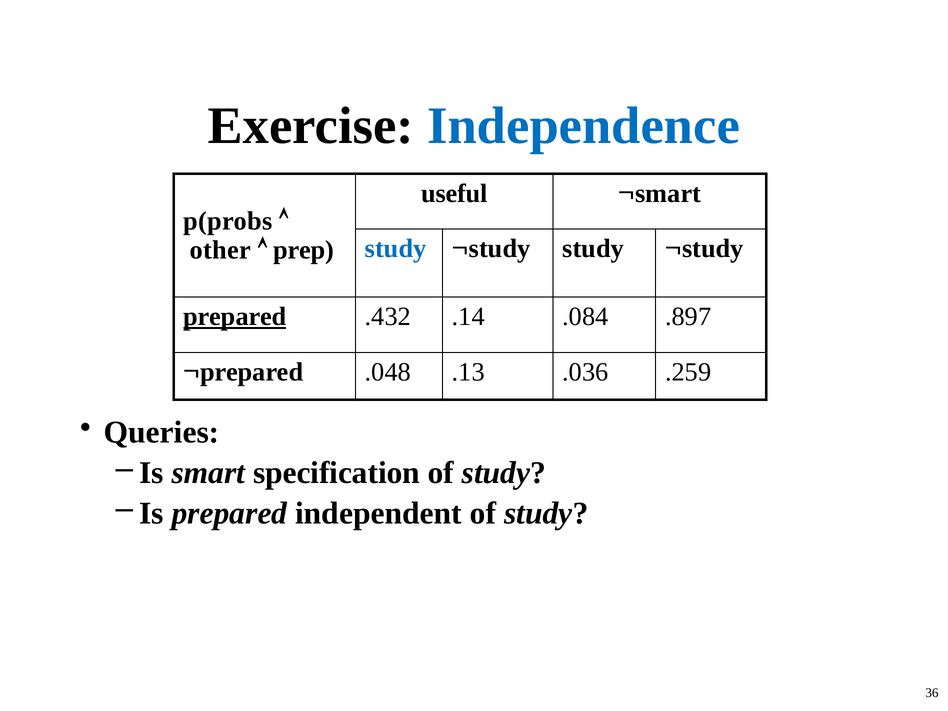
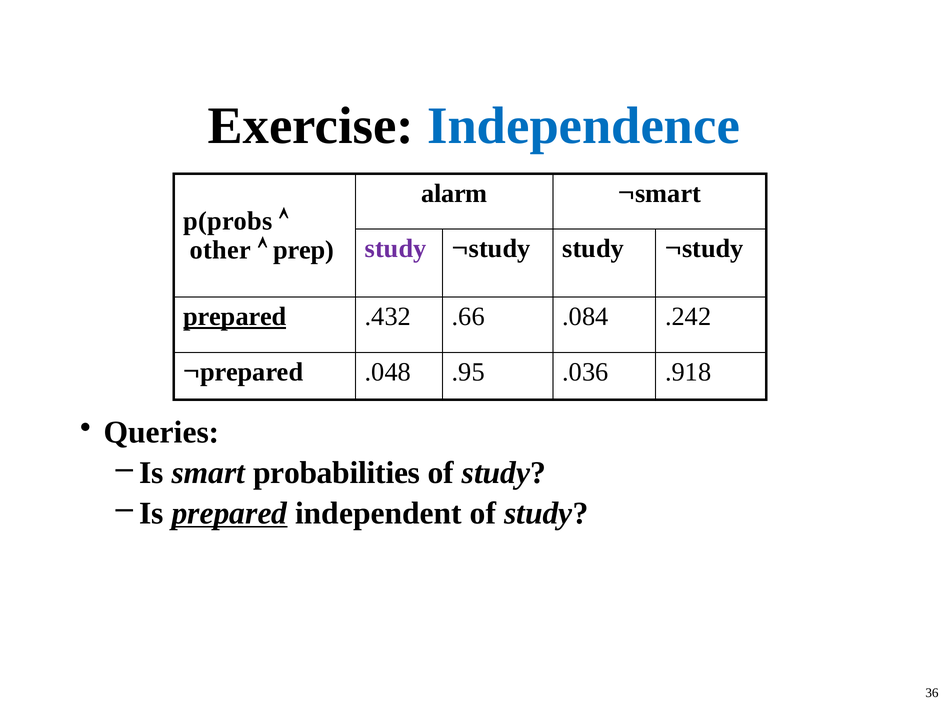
useful: useful -> alarm
study at (396, 249) colour: blue -> purple
.14: .14 -> .66
.897: .897 -> .242
.13: .13 -> .95
.259: .259 -> .918
specification: specification -> probabilities
prepared at (229, 513) underline: none -> present
